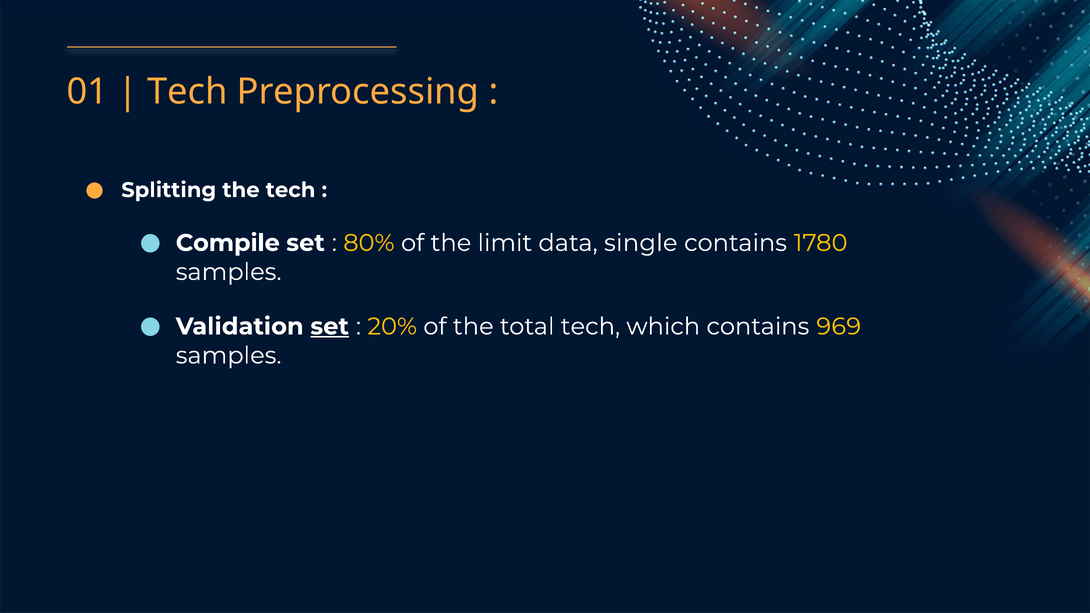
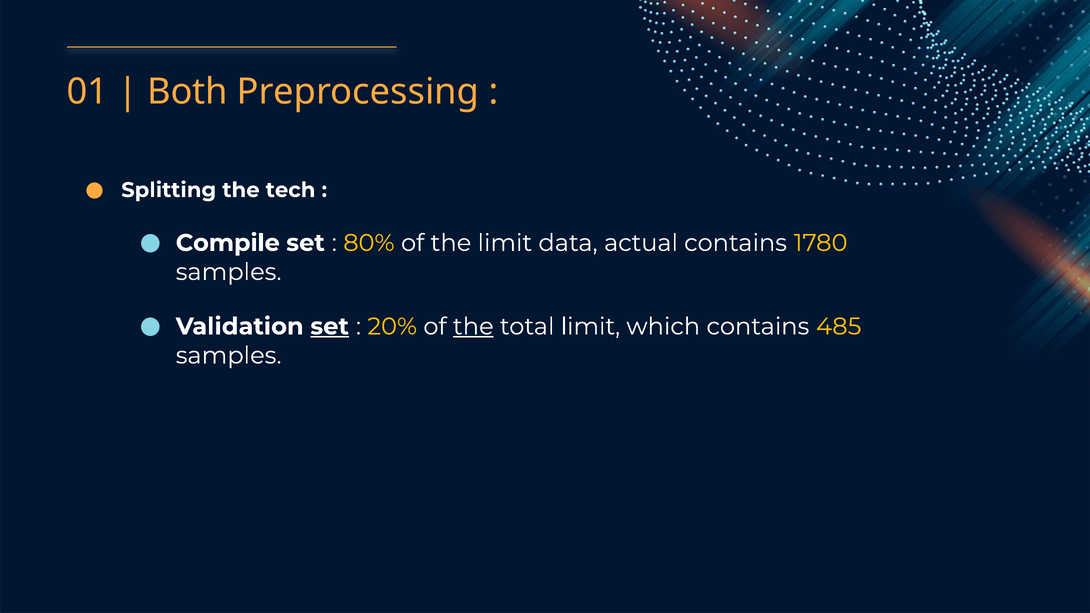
Tech at (187, 92): Tech -> Both
single: single -> actual
the at (473, 327) underline: none -> present
total tech: tech -> limit
969: 969 -> 485
